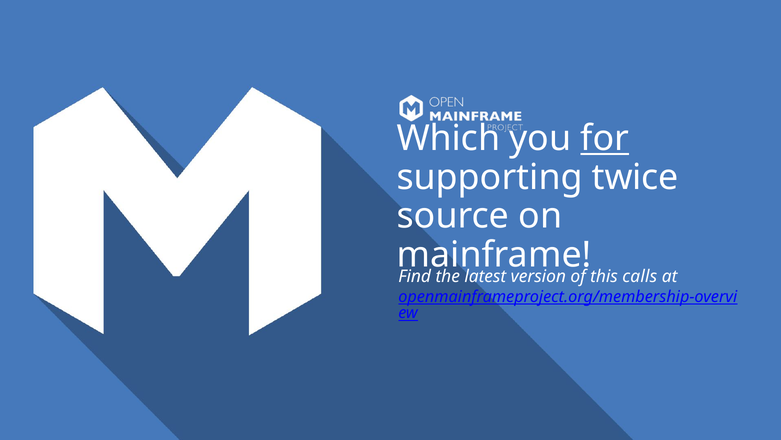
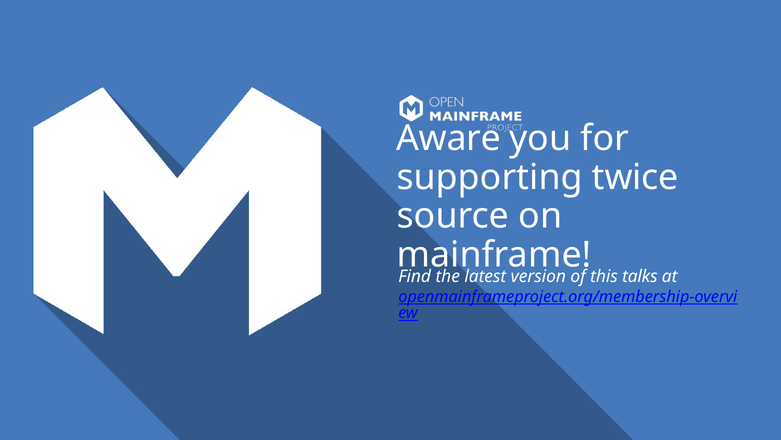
Which: Which -> Aware
for underline: present -> none
calls: calls -> talks
